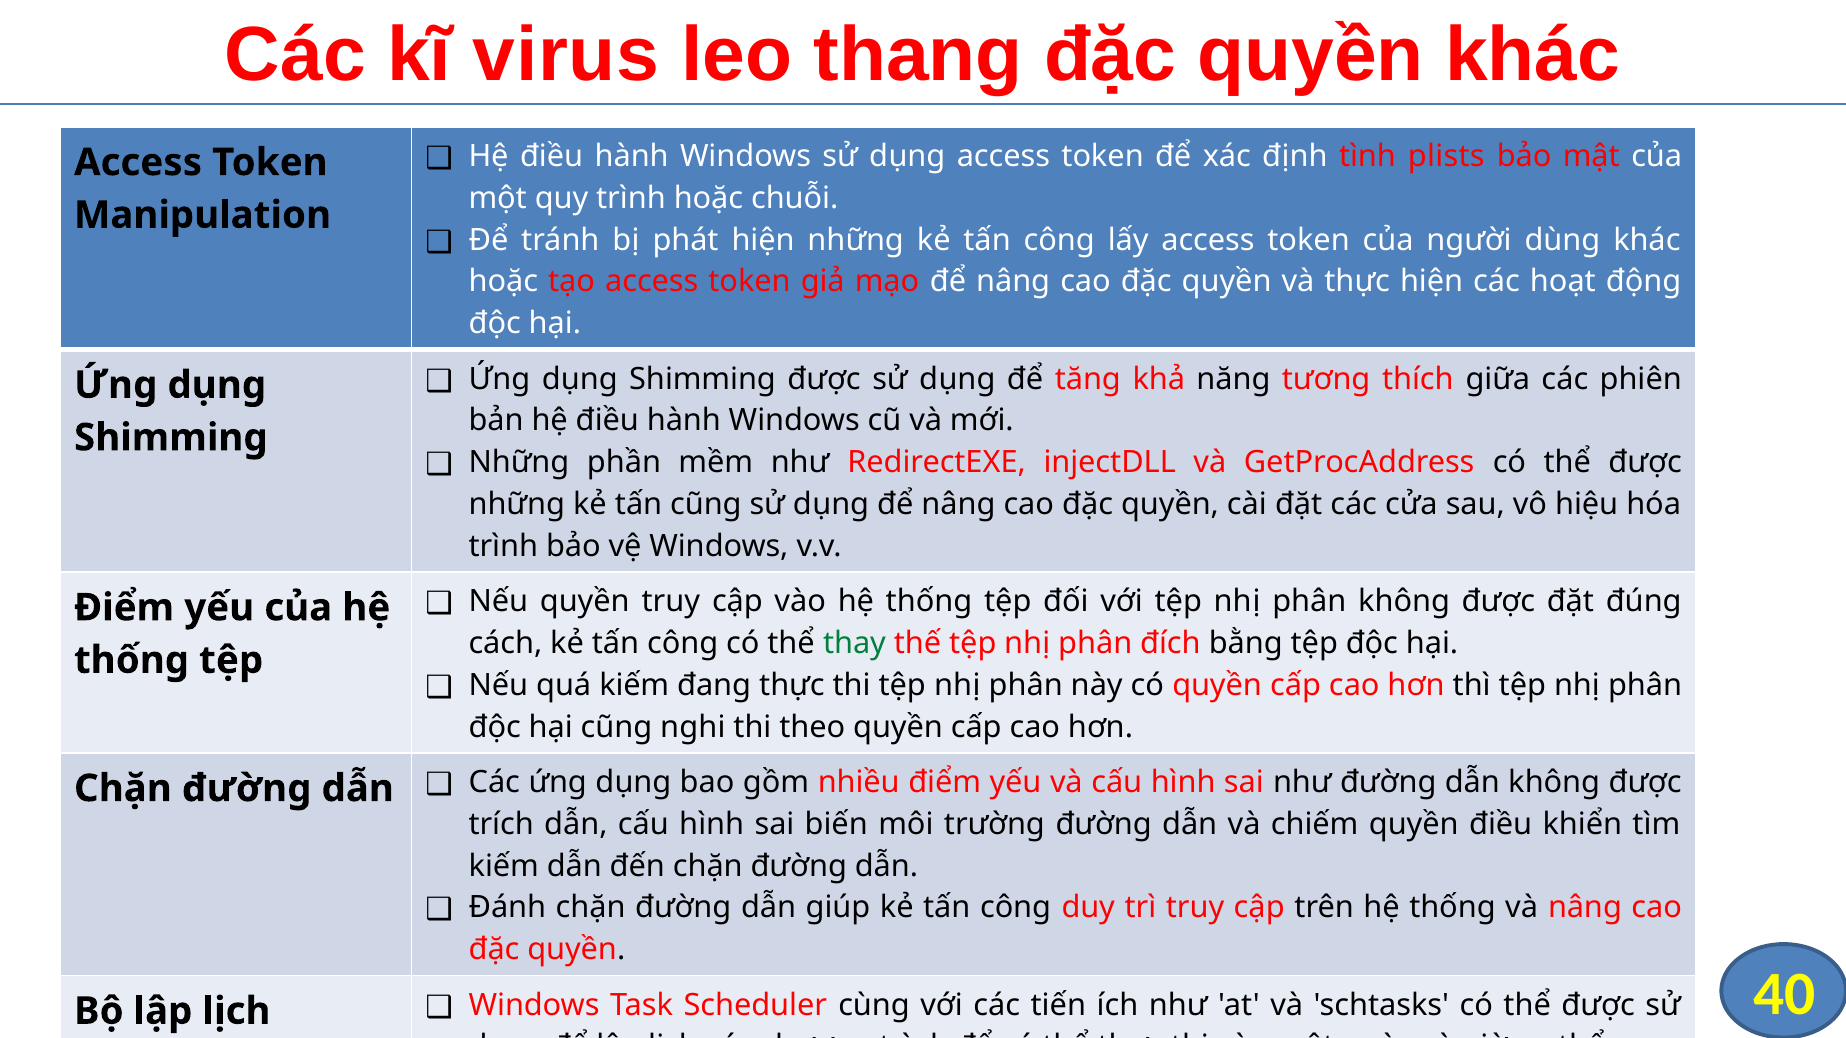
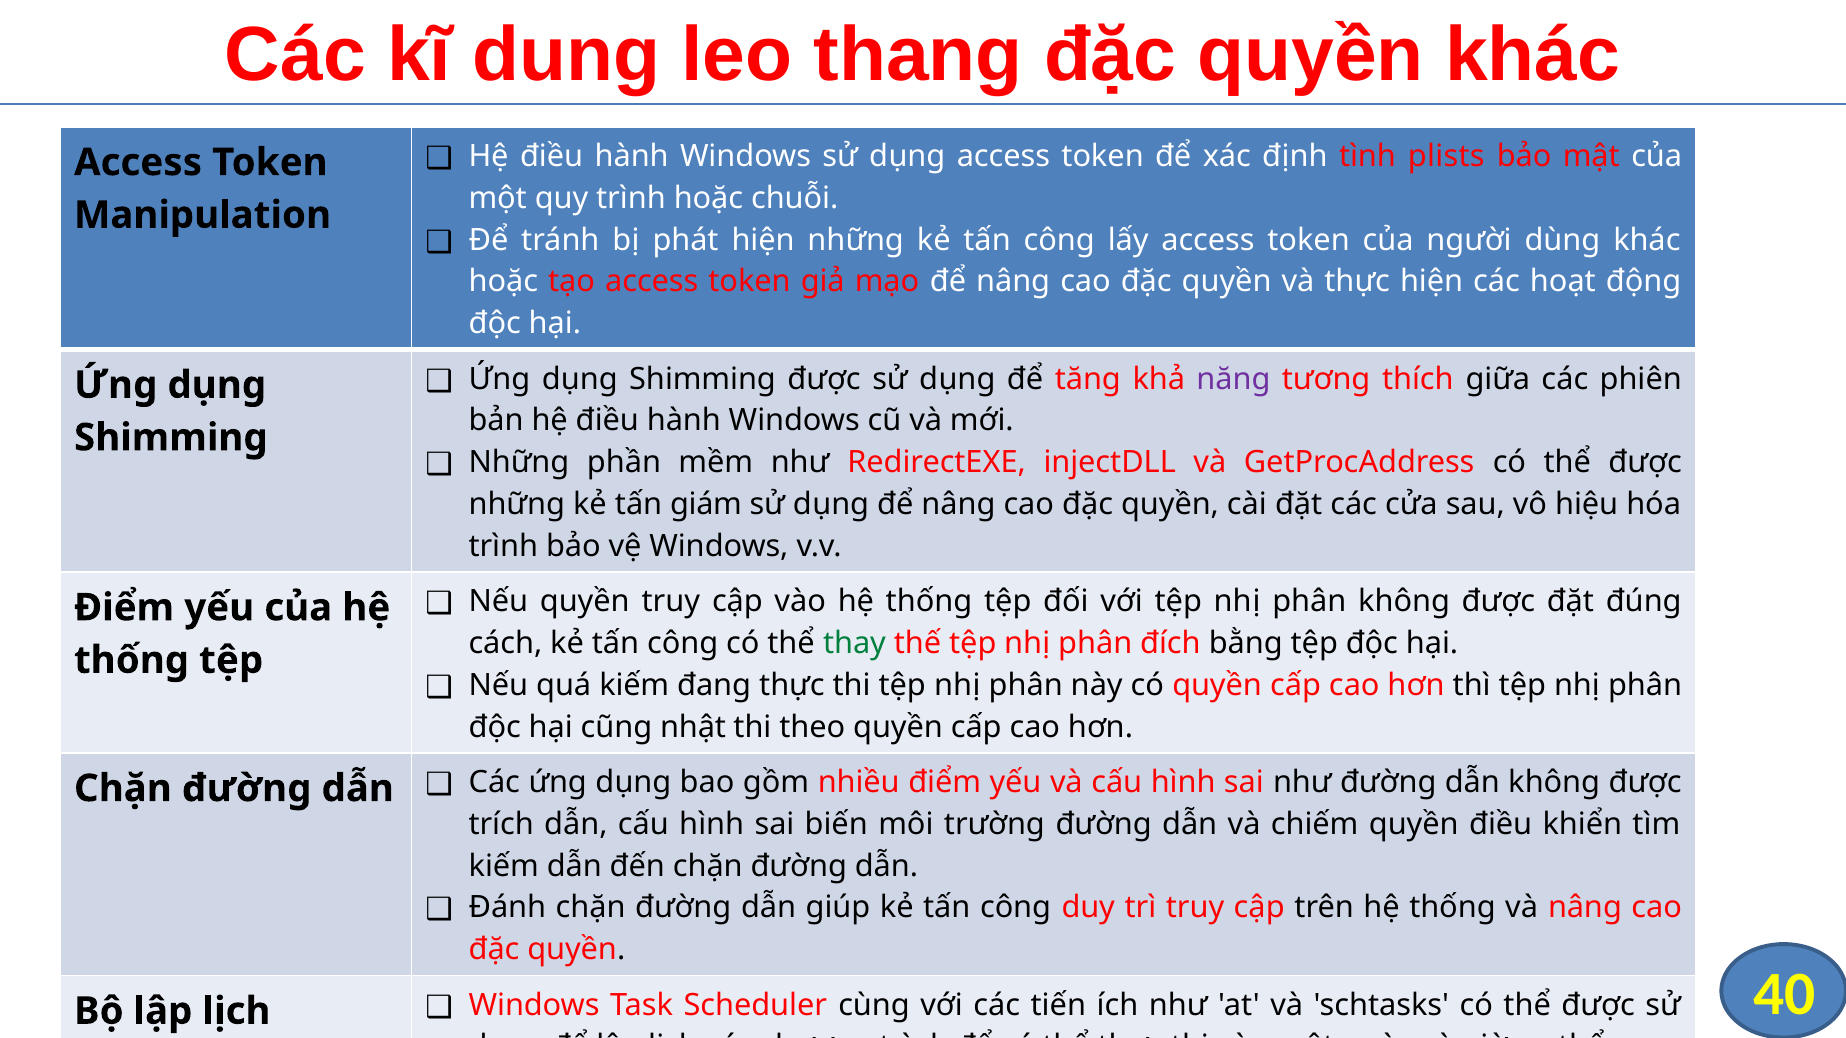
virus: virus -> dung
năng colour: black -> purple
tấn cũng: cũng -> giám
nghi: nghi -> nhật
